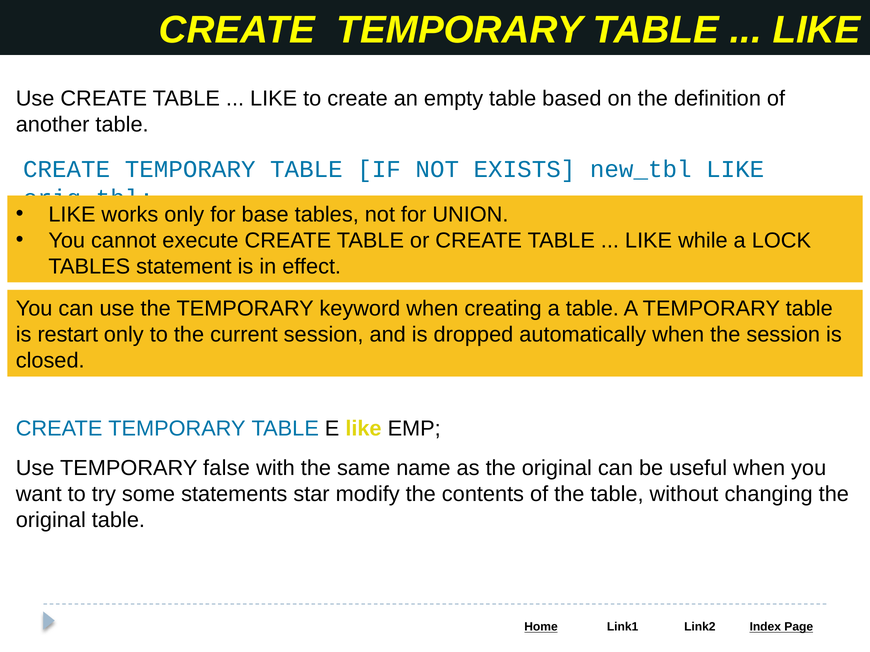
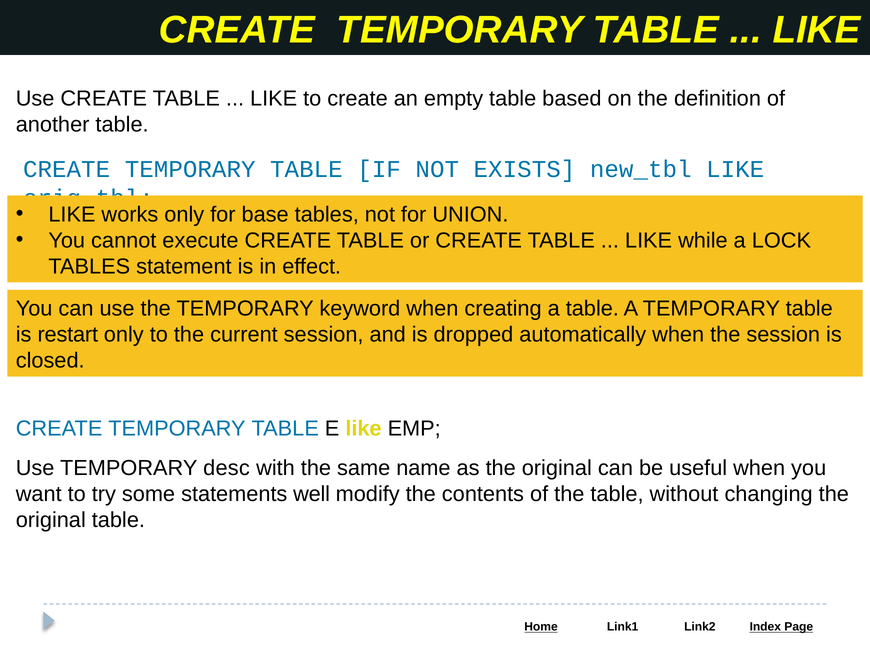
false: false -> desc
star: star -> well
